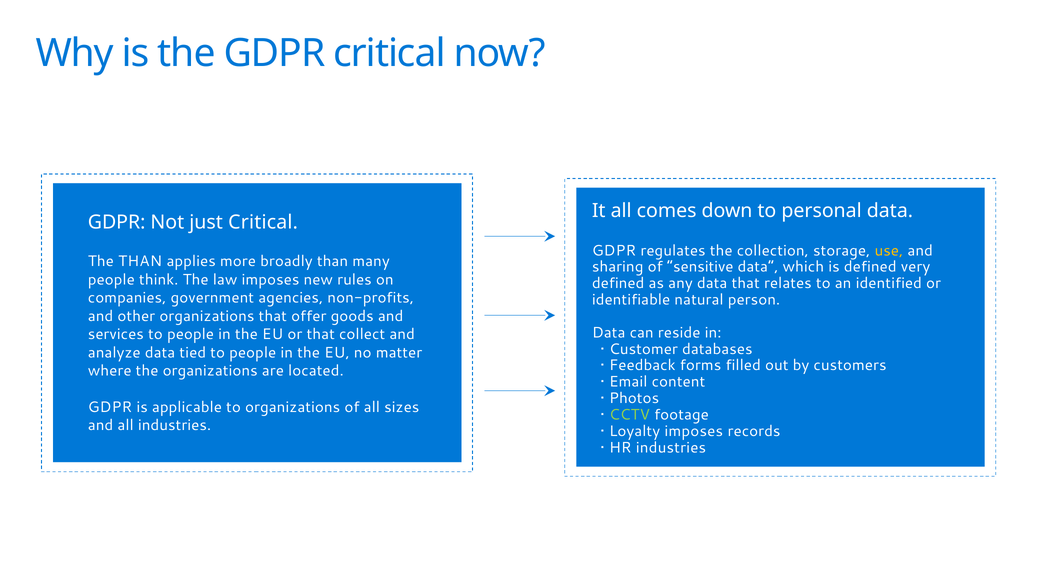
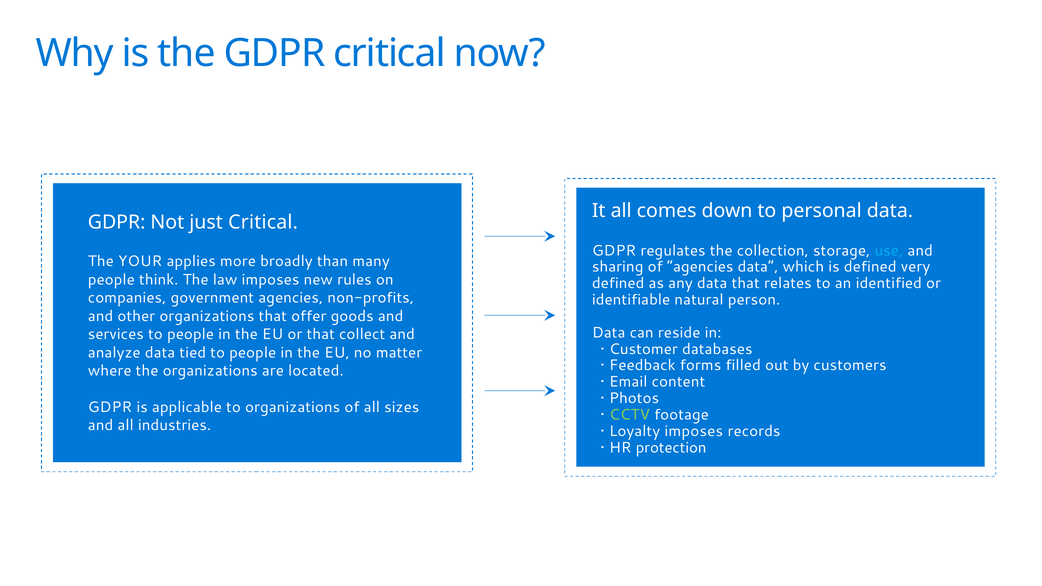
use colour: yellow -> light blue
The THAN: THAN -> YOUR
of sensitive: sensitive -> agencies
HR industries: industries -> protection
